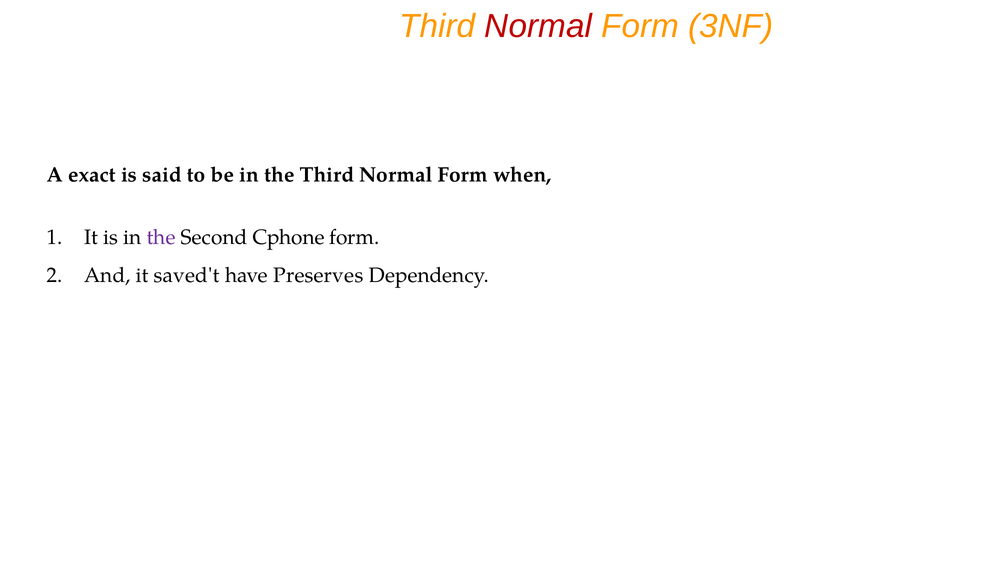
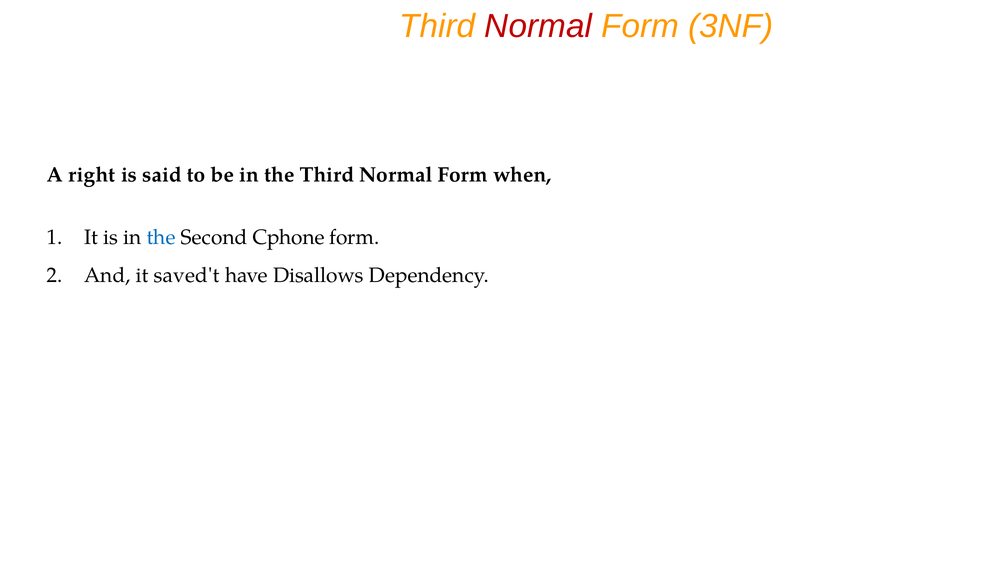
exact: exact -> right
the at (161, 237) colour: purple -> blue
Preserves: Preserves -> Disallows
